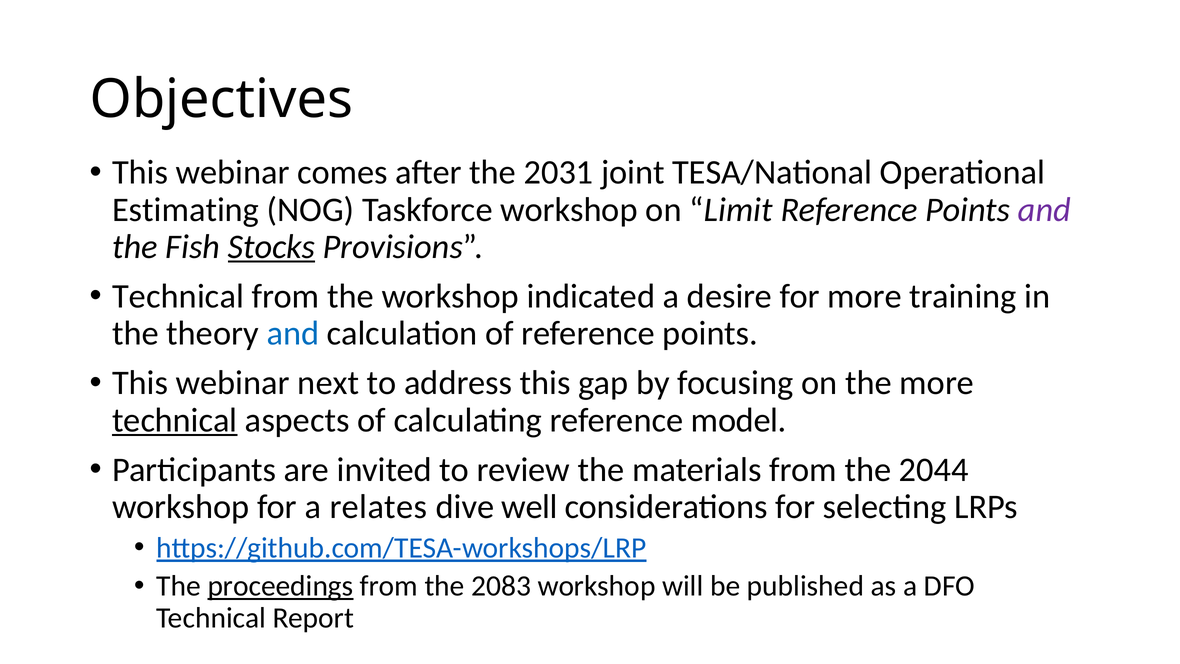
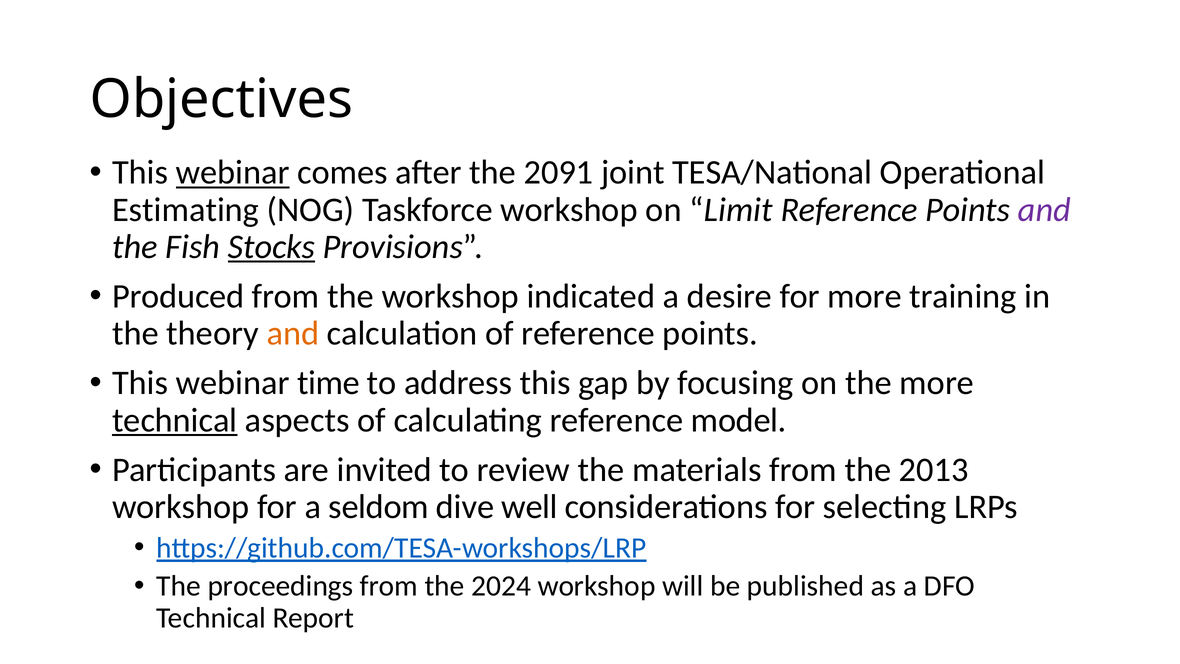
webinar at (233, 172) underline: none -> present
2031: 2031 -> 2091
Technical at (178, 296): Technical -> Produced
and at (293, 333) colour: blue -> orange
next: next -> time
2044: 2044 -> 2013
relates: relates -> seldom
proceedings underline: present -> none
2083: 2083 -> 2024
